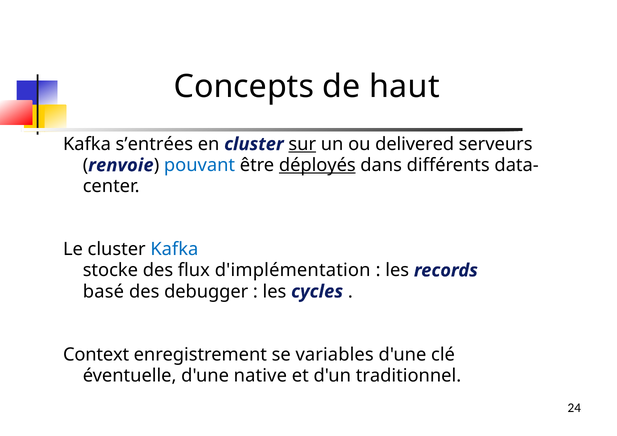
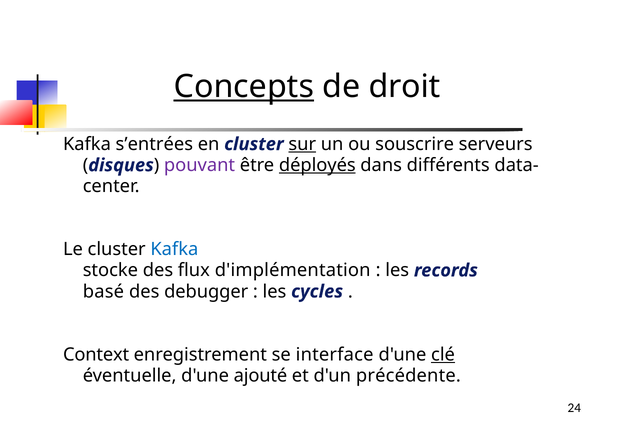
Concepts underline: none -> present
haut: haut -> droit
delivered: delivered -> souscrire
renvoie: renvoie -> disques
pouvant colour: blue -> purple
variables: variables -> interface
clé underline: none -> present
native: native -> ajouté
traditionnel: traditionnel -> précédente
